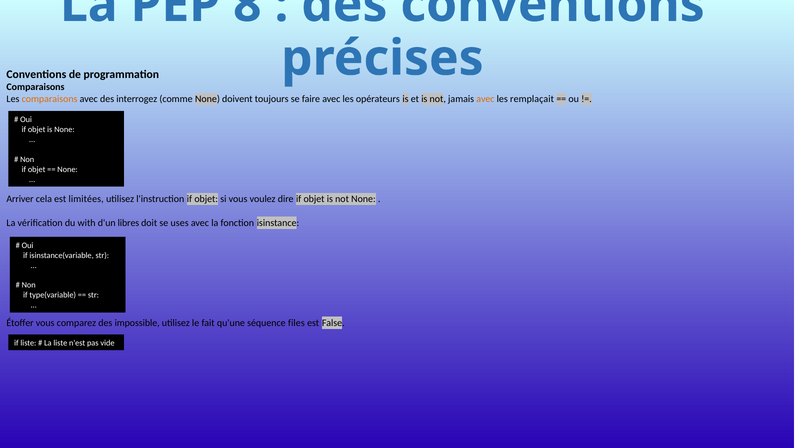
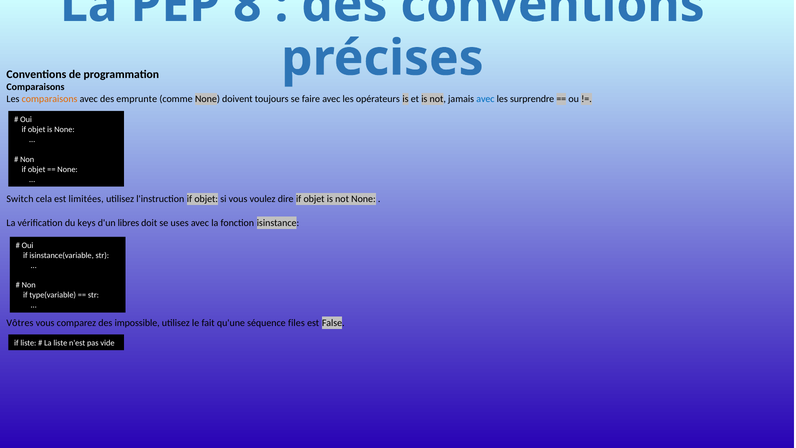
interrogez: interrogez -> emprunte
avec at (485, 99) colour: orange -> blue
remplaçait: remplaçait -> surprendre
Arriver: Arriver -> Switch
with: with -> keys
Étoffer: Étoffer -> Vôtres
